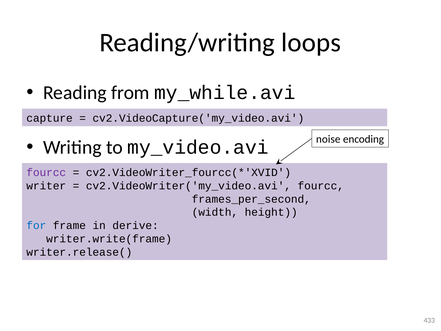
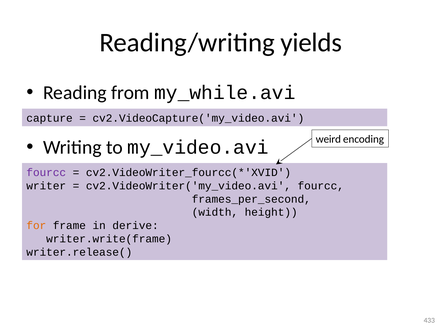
loops: loops -> yields
noise: noise -> weird
for colour: blue -> orange
